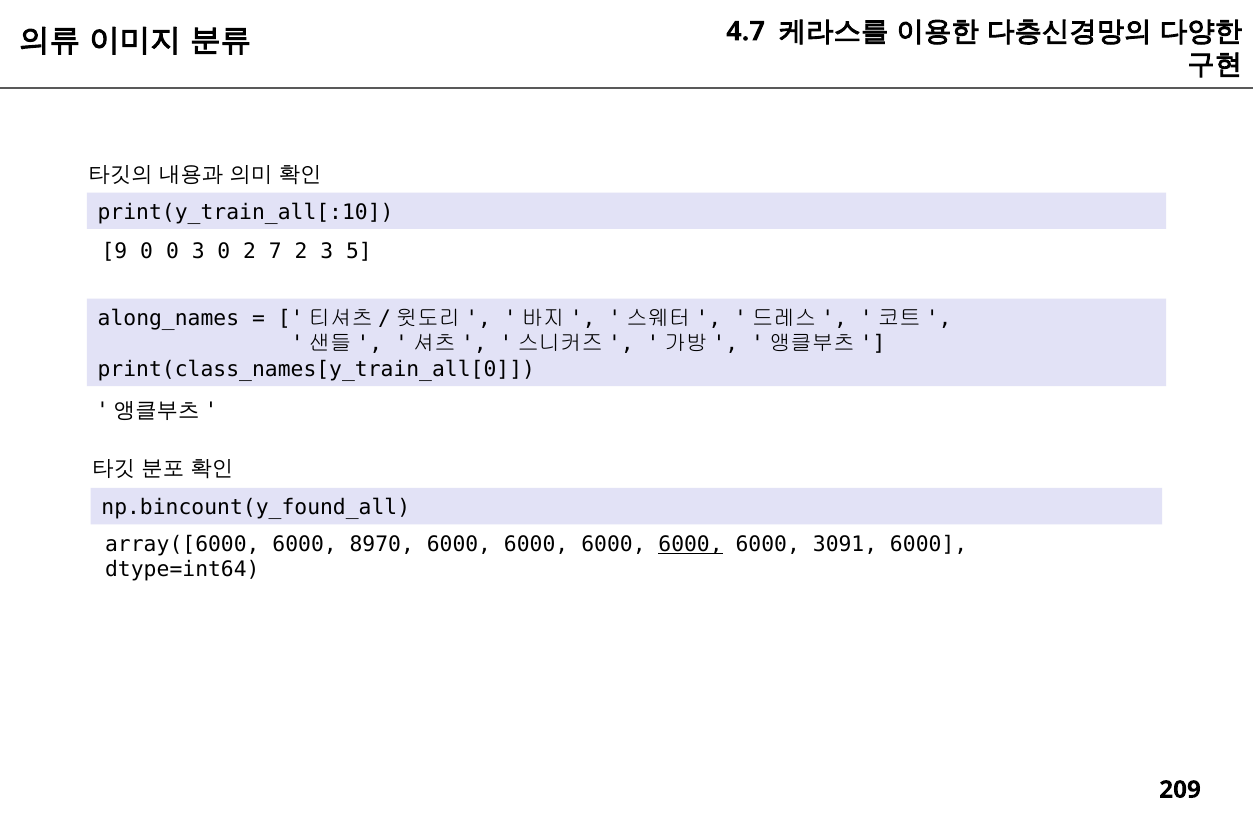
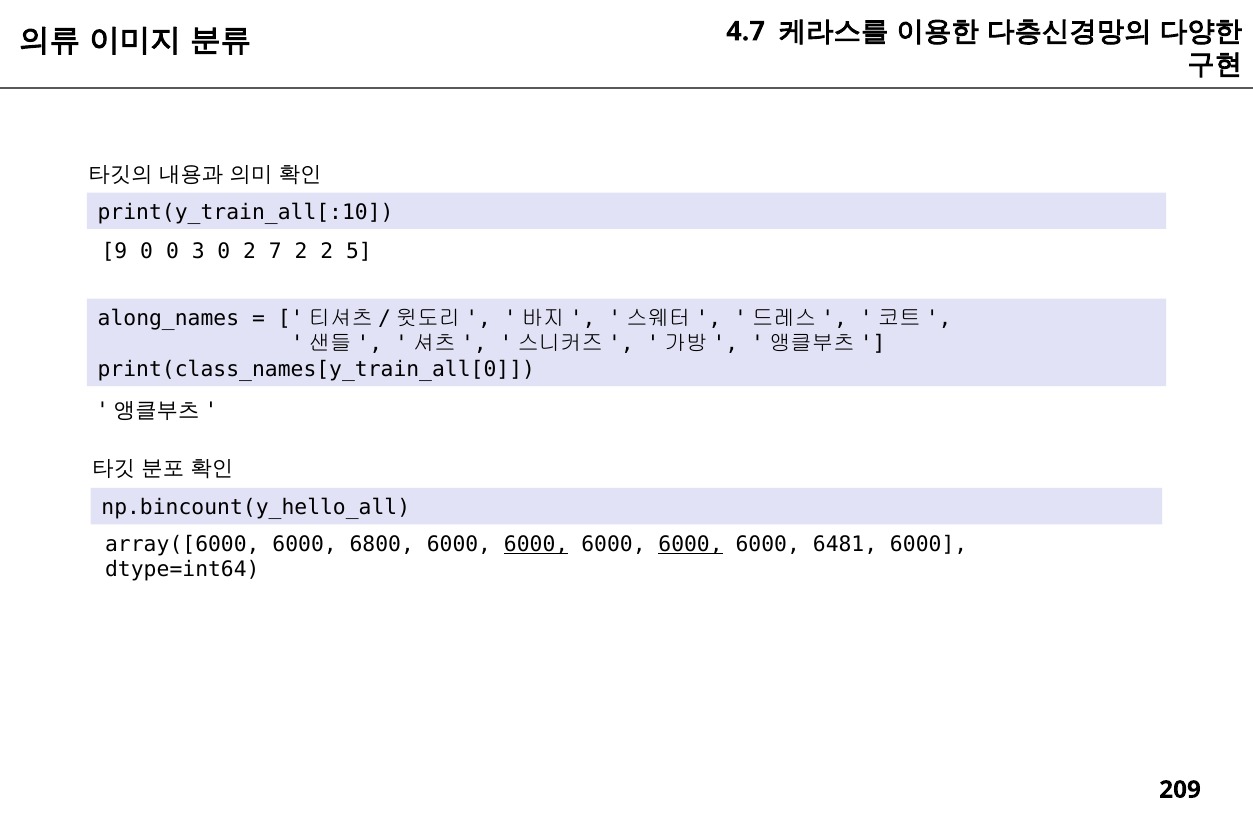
2 3: 3 -> 2
np.bincount(y_found_all: np.bincount(y_found_all -> np.bincount(y_hello_all
8970: 8970 -> 6800
6000 at (536, 544) underline: none -> present
3091: 3091 -> 6481
